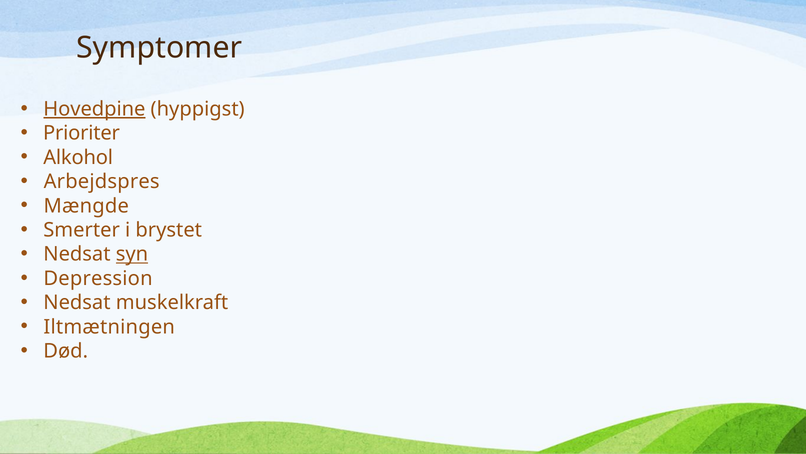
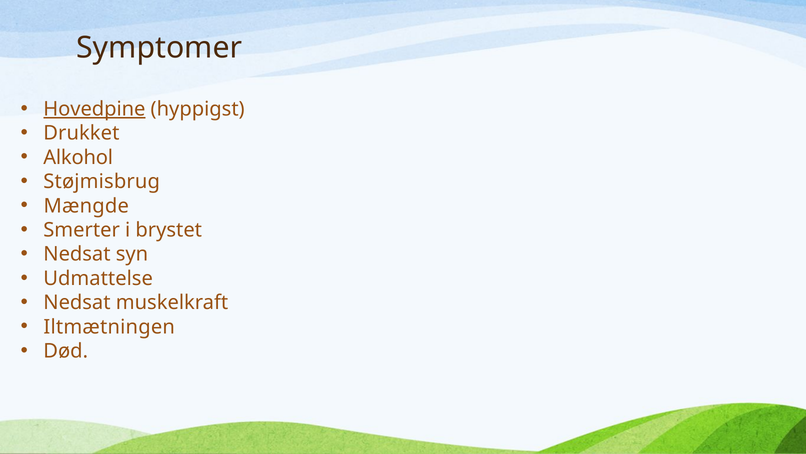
Prioriter: Prioriter -> Drukket
Arbejdspres: Arbejdspres -> Støjmisbrug
syn underline: present -> none
Depression: Depression -> Udmattelse
